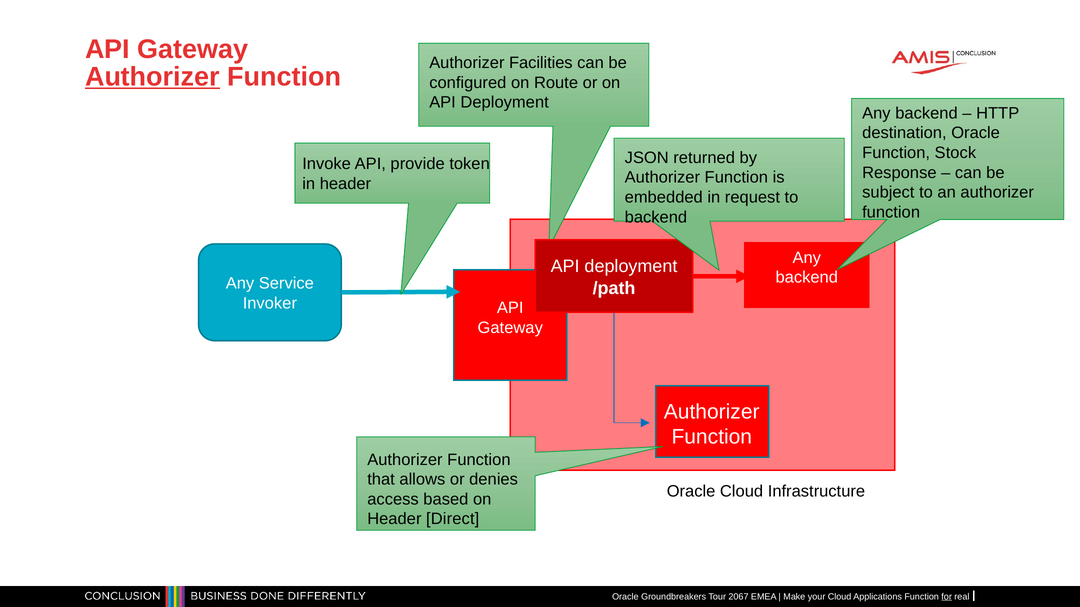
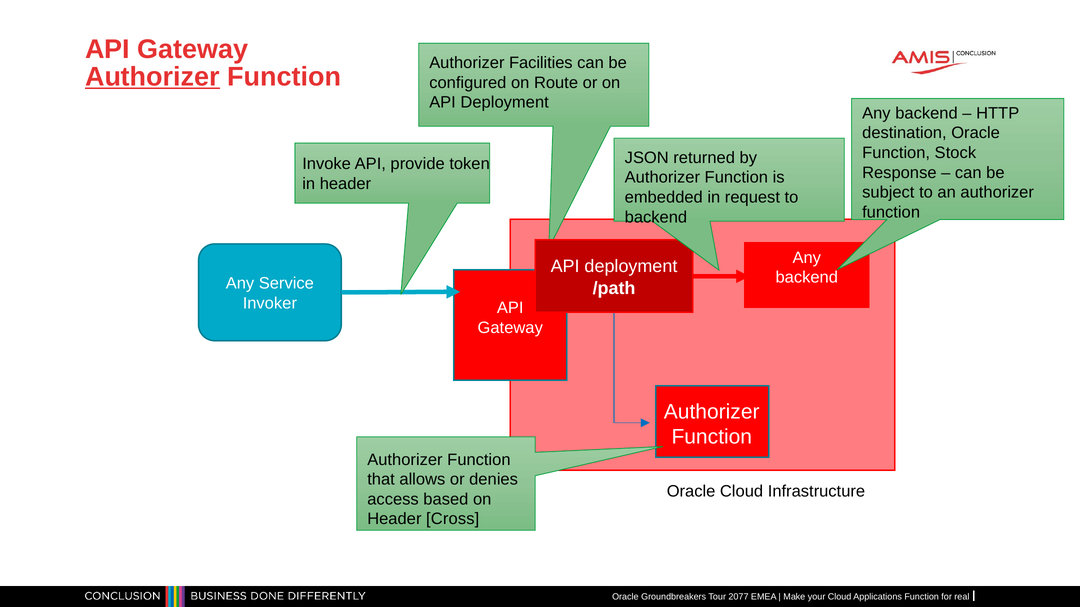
Direct: Direct -> Cross
2067: 2067 -> 2077
for underline: present -> none
